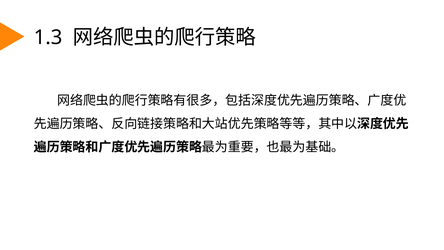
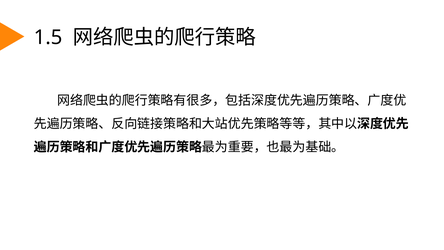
1.3: 1.3 -> 1.5
